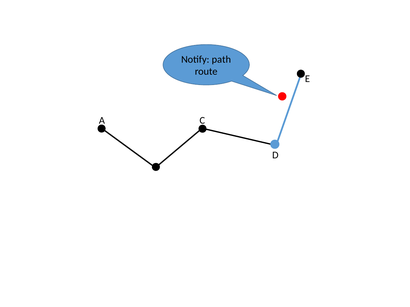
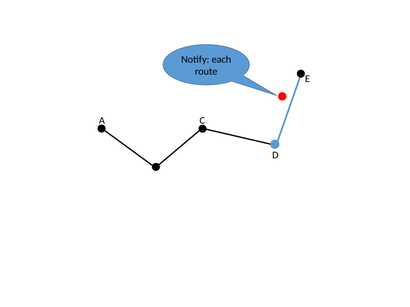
path: path -> each
